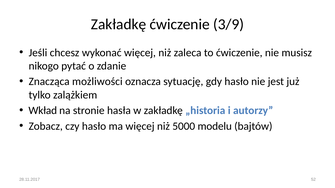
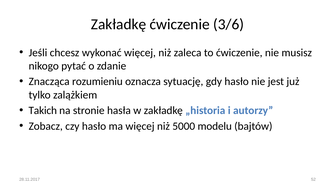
3/9: 3/9 -> 3/6
możliwości: możliwości -> rozumieniu
Wkład: Wkład -> Takich
